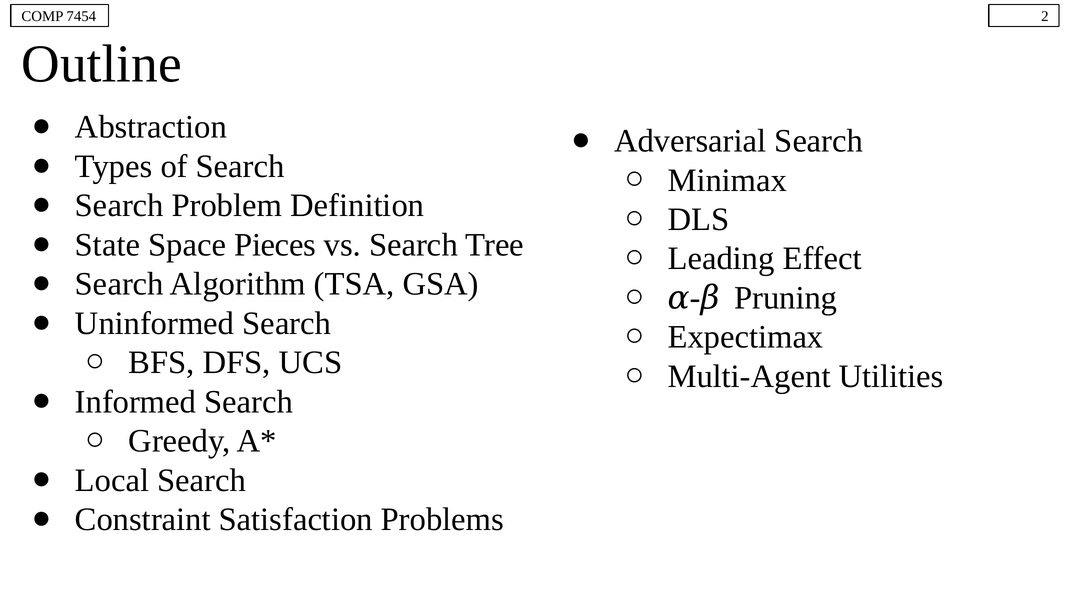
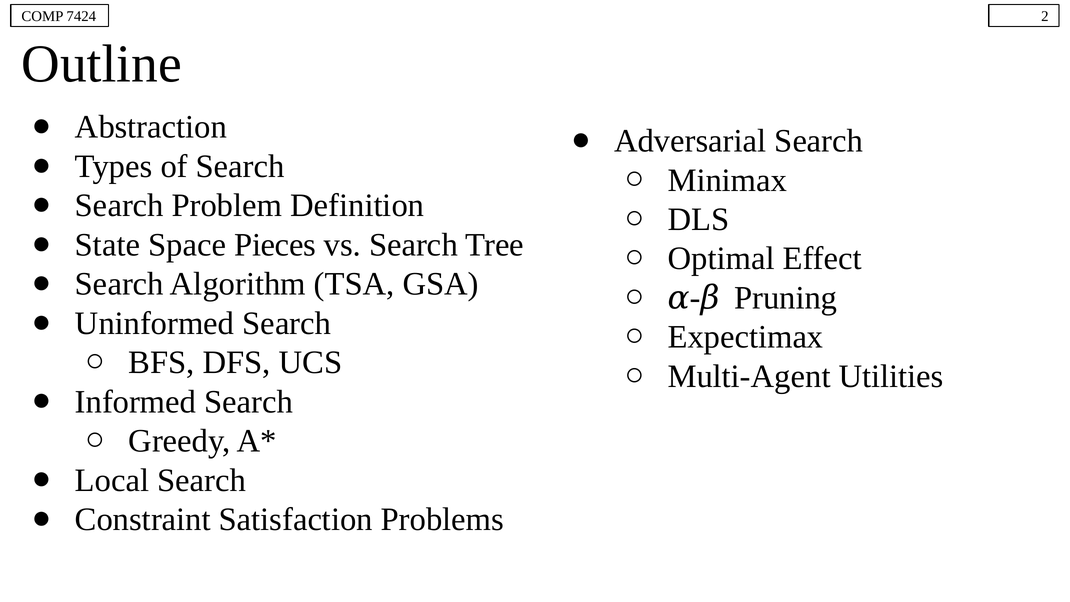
7454: 7454 -> 7424
Leading: Leading -> Optimal
